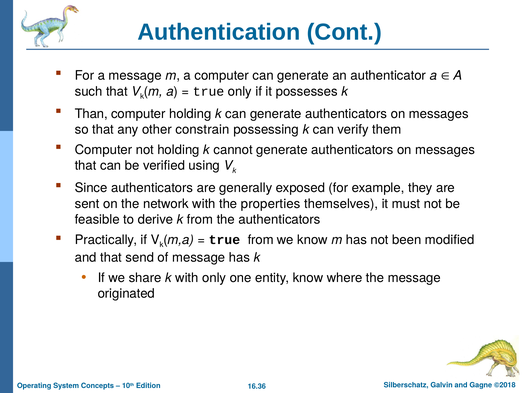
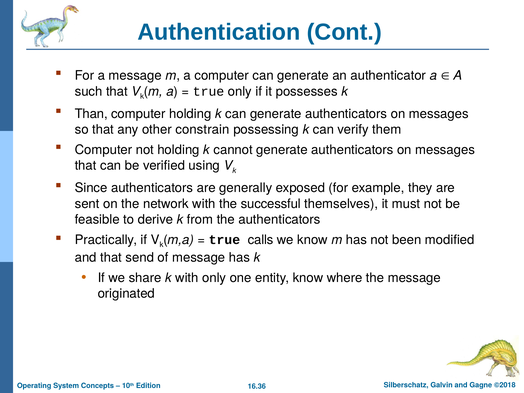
properties: properties -> successful
true from: from -> calls
